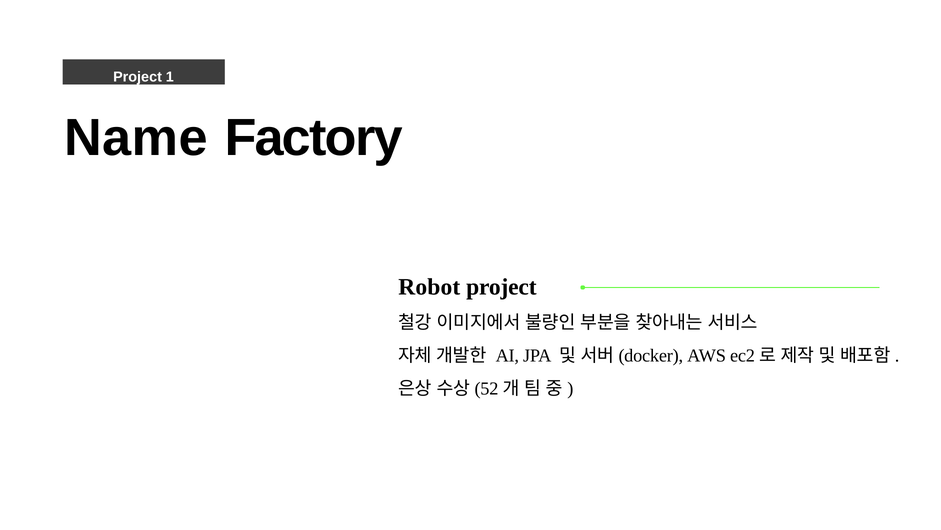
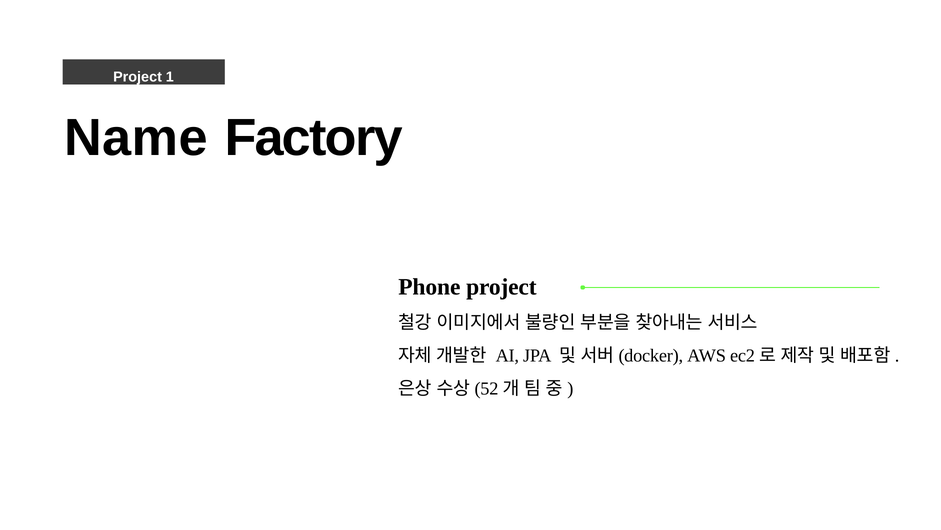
Robot: Robot -> Phone
